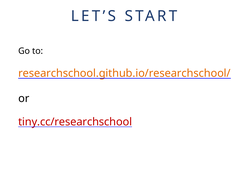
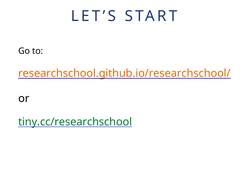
tiny.cc/researchschool colour: red -> green
